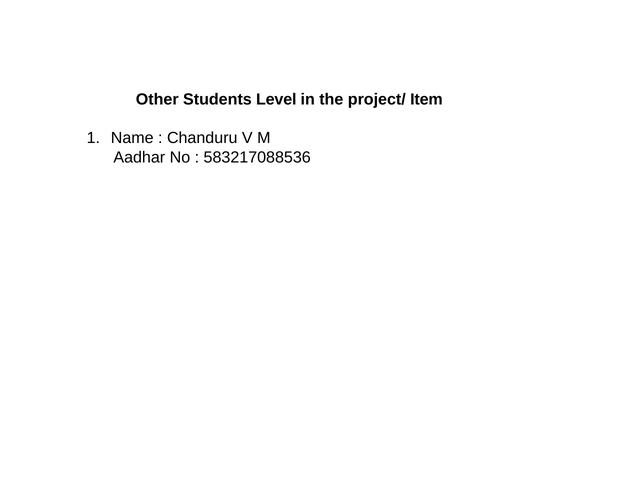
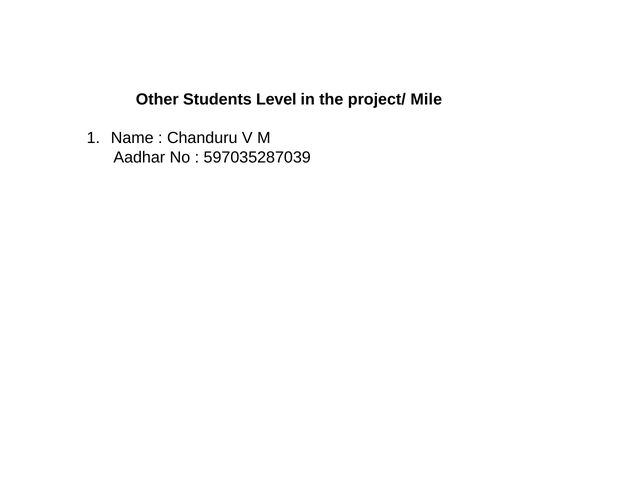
Item: Item -> Mile
583217088536: 583217088536 -> 597035287039
